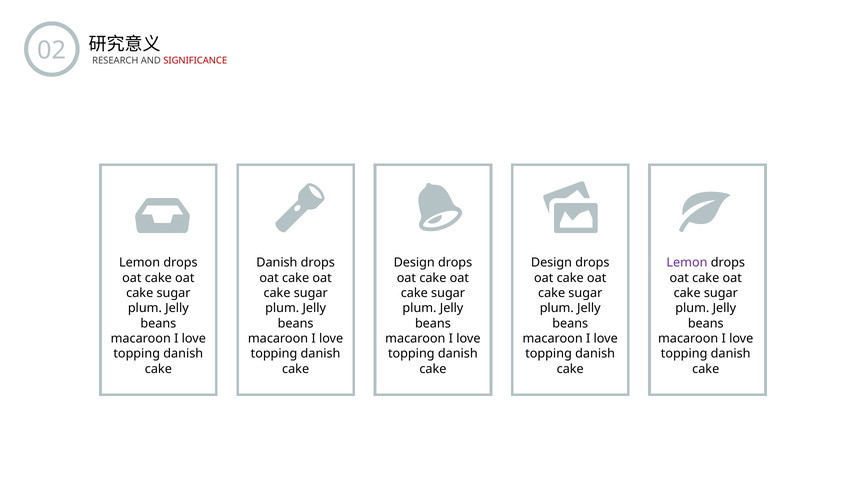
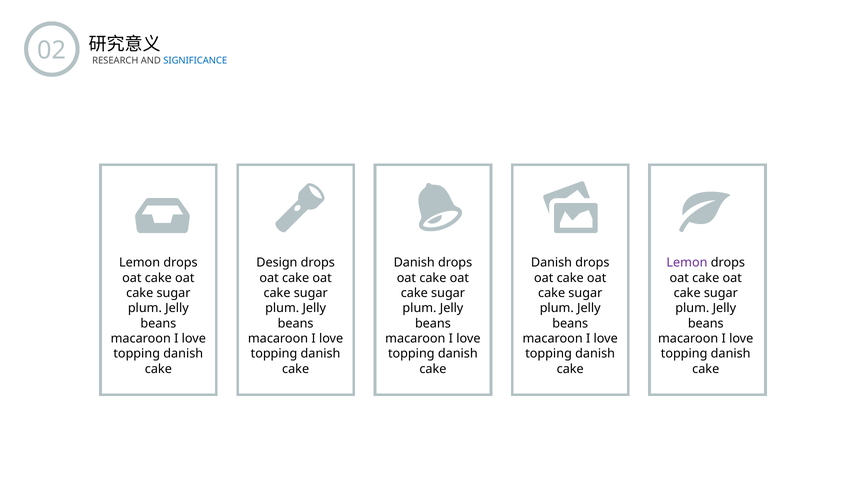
SIGNIFICANCE colour: red -> blue
Danish at (277, 263): Danish -> Design
Design at (414, 263): Design -> Danish
Design at (551, 263): Design -> Danish
